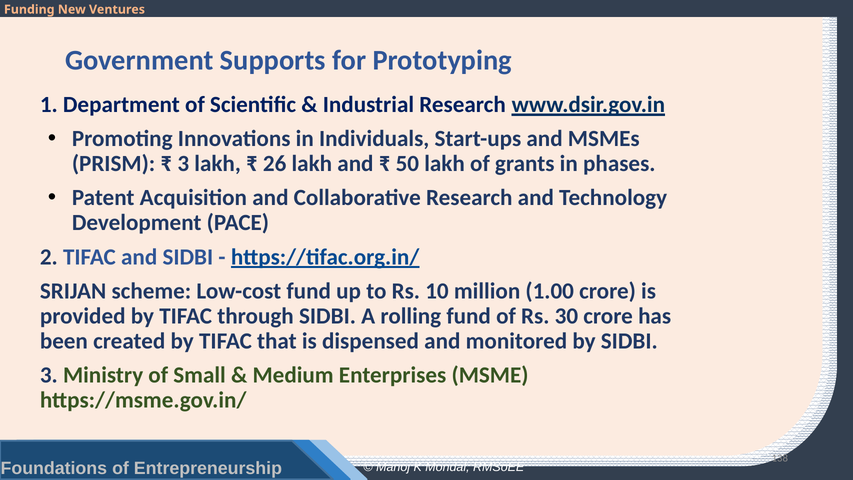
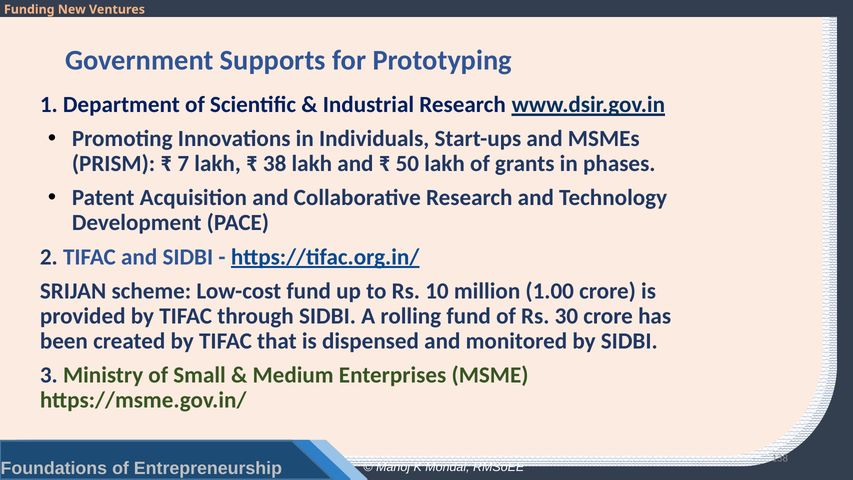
3 at (183, 164): 3 -> 7
26: 26 -> 38
